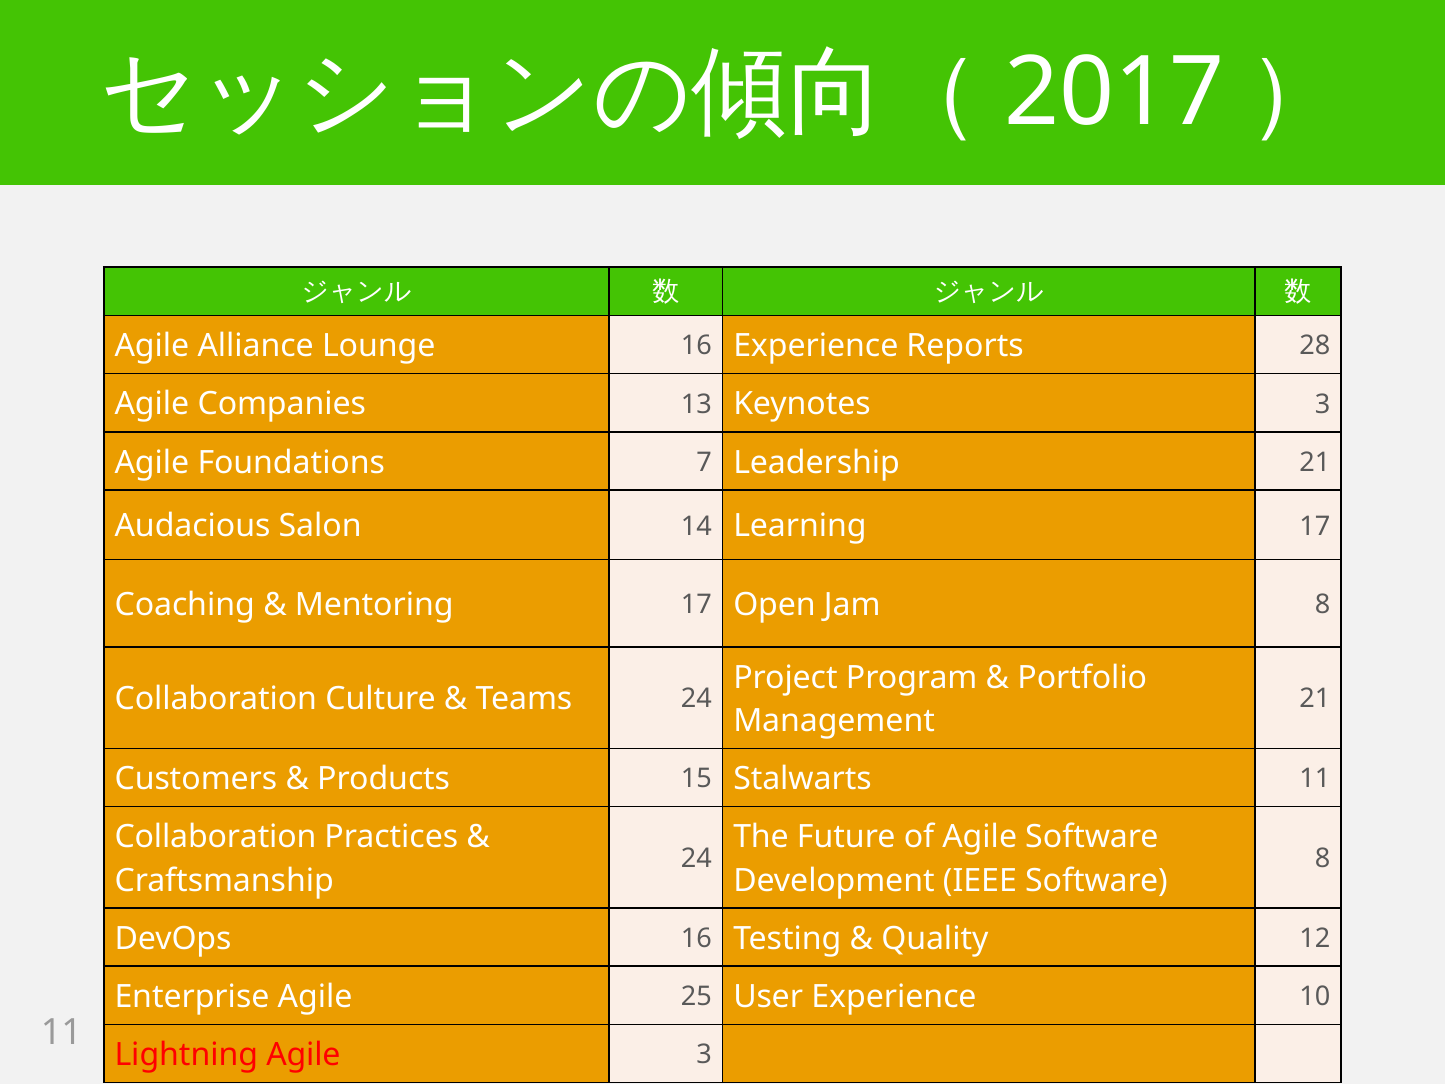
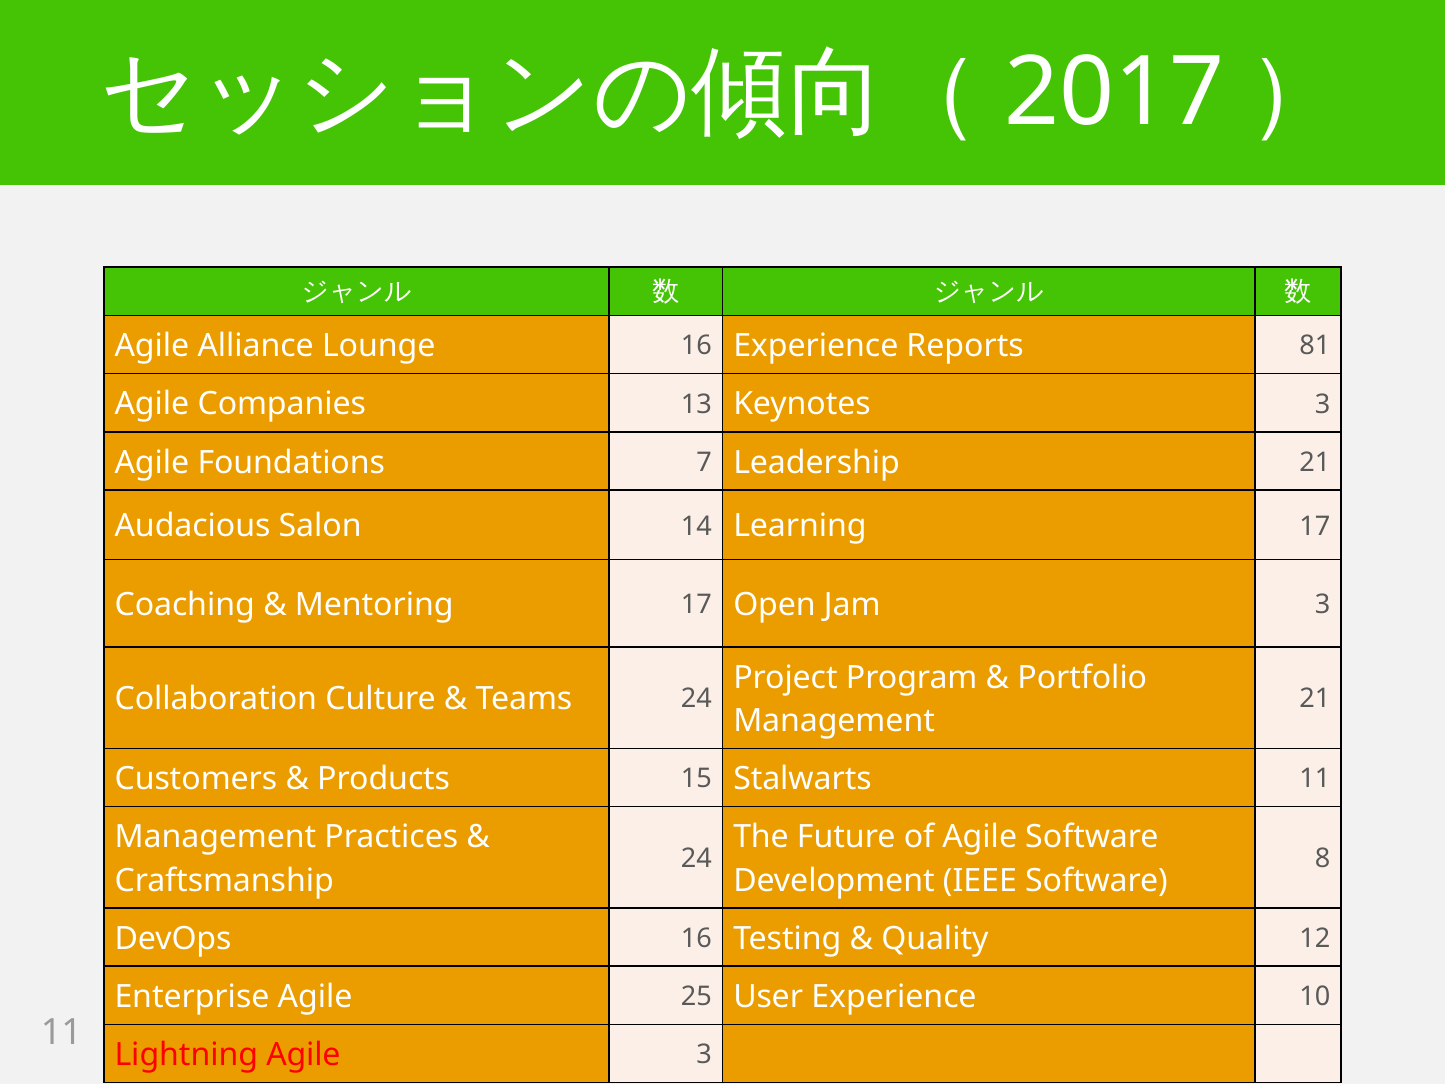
28: 28 -> 81
Jam 8: 8 -> 3
Collaboration at (215, 837): Collaboration -> Management
